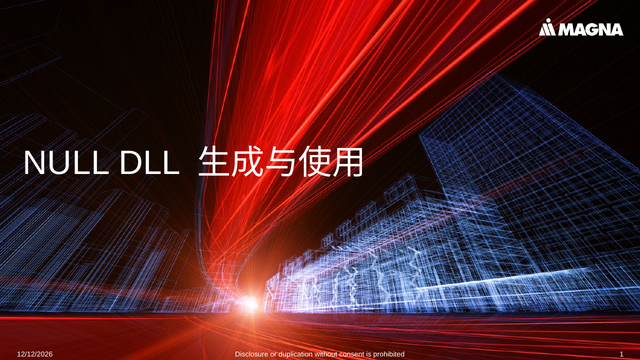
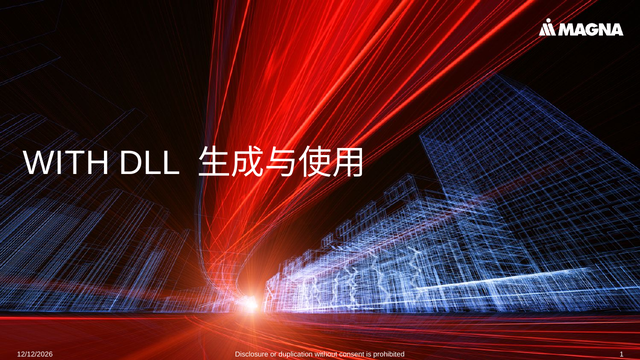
NULL: NULL -> WITH
